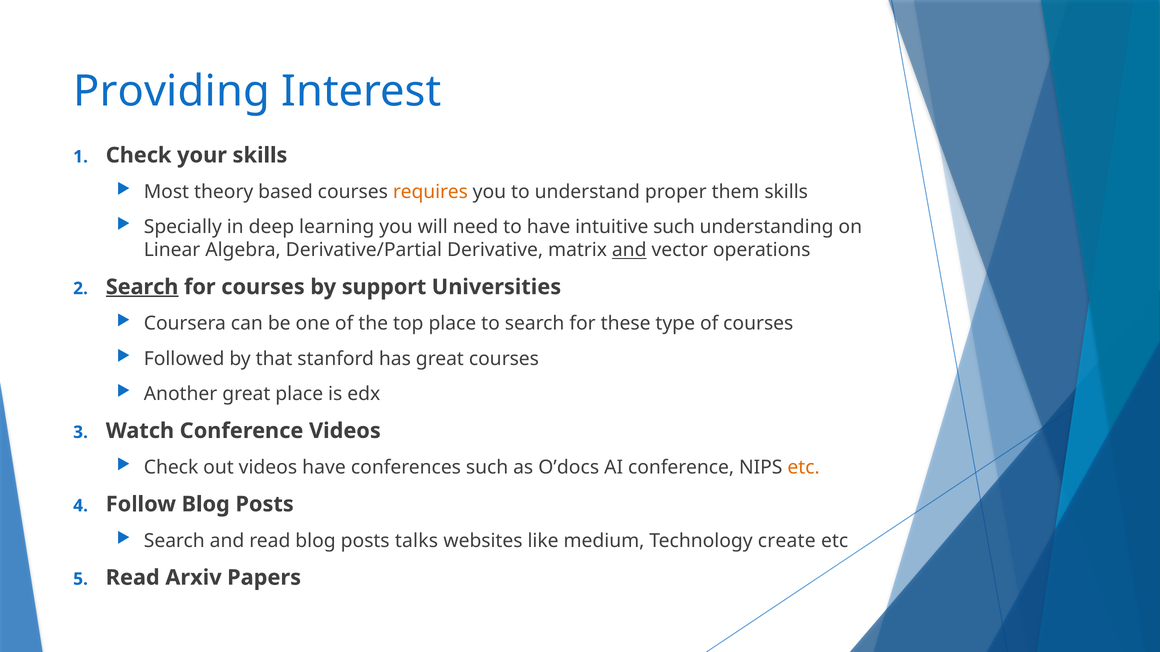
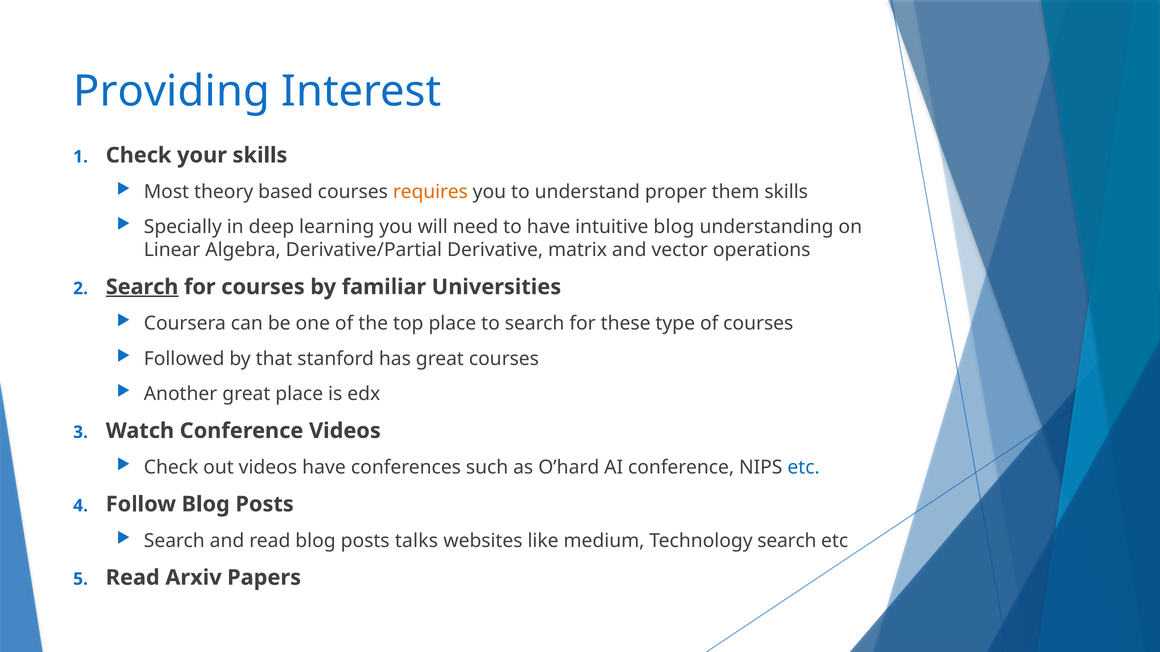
intuitive such: such -> blog
and at (629, 250) underline: present -> none
support: support -> familiar
O’docs: O’docs -> O’hard
etc at (804, 468) colour: orange -> blue
Technology create: create -> search
